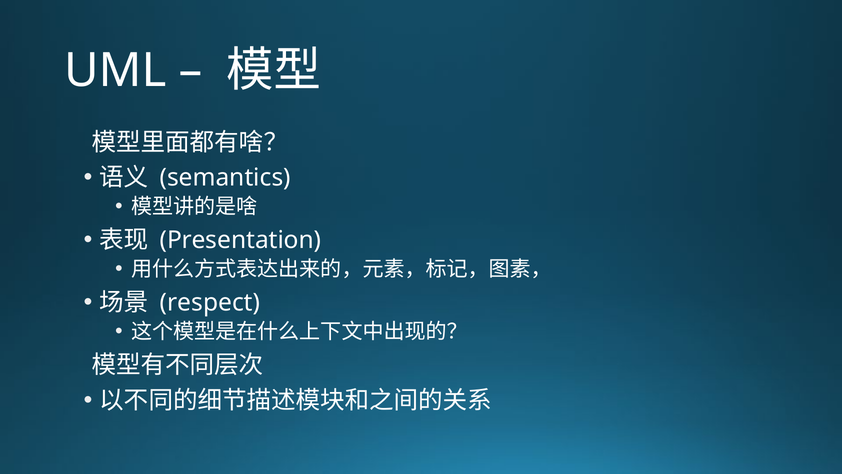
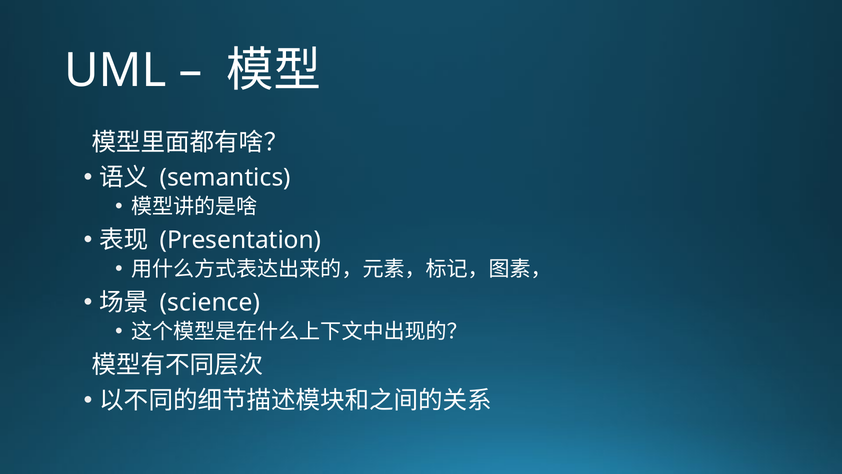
respect: respect -> science
